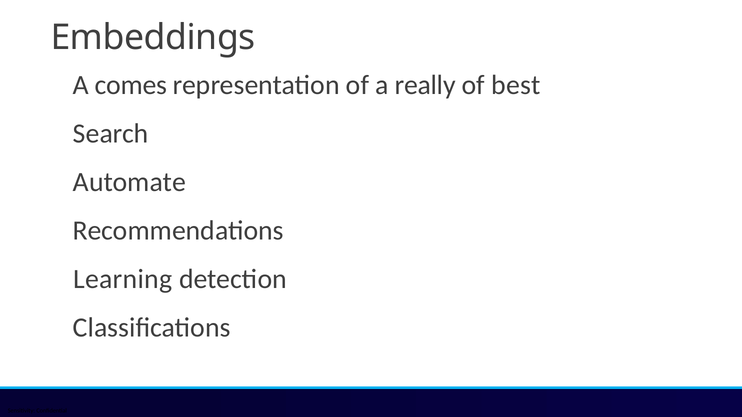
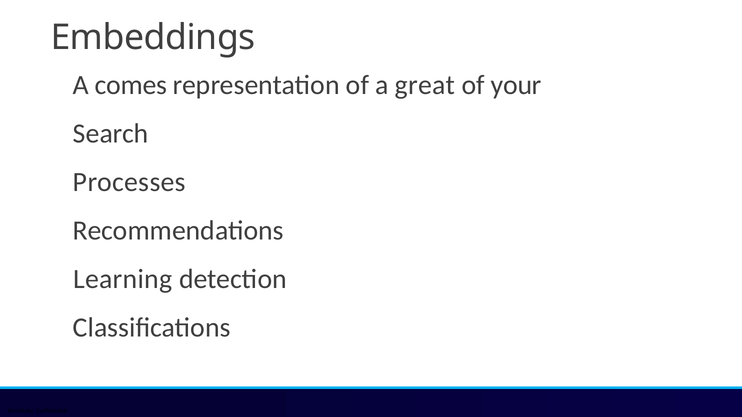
really: really -> great
best: best -> your
Automate: Automate -> Processes
